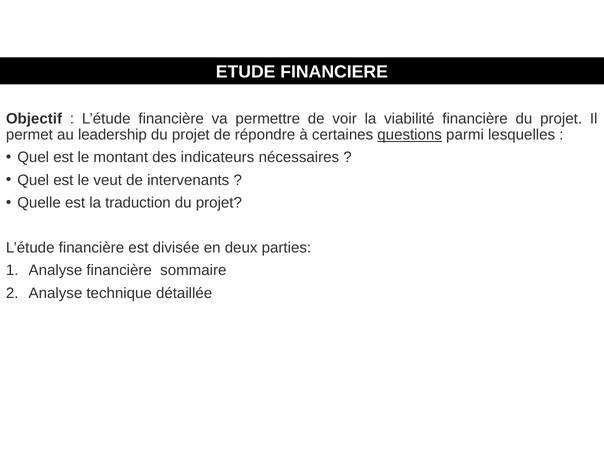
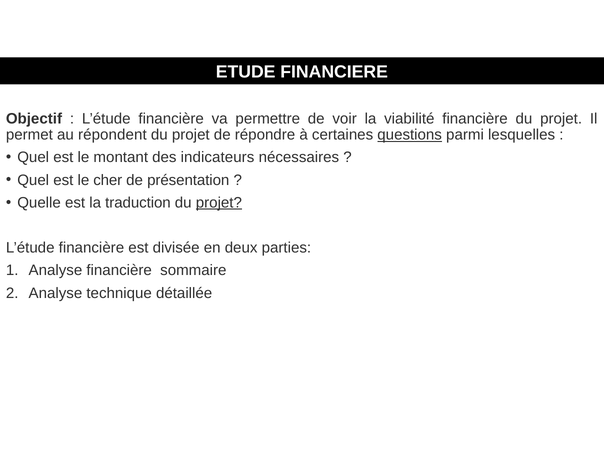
leadership: leadership -> répondent
veut: veut -> cher
intervenants: intervenants -> présentation
projet at (219, 203) underline: none -> present
